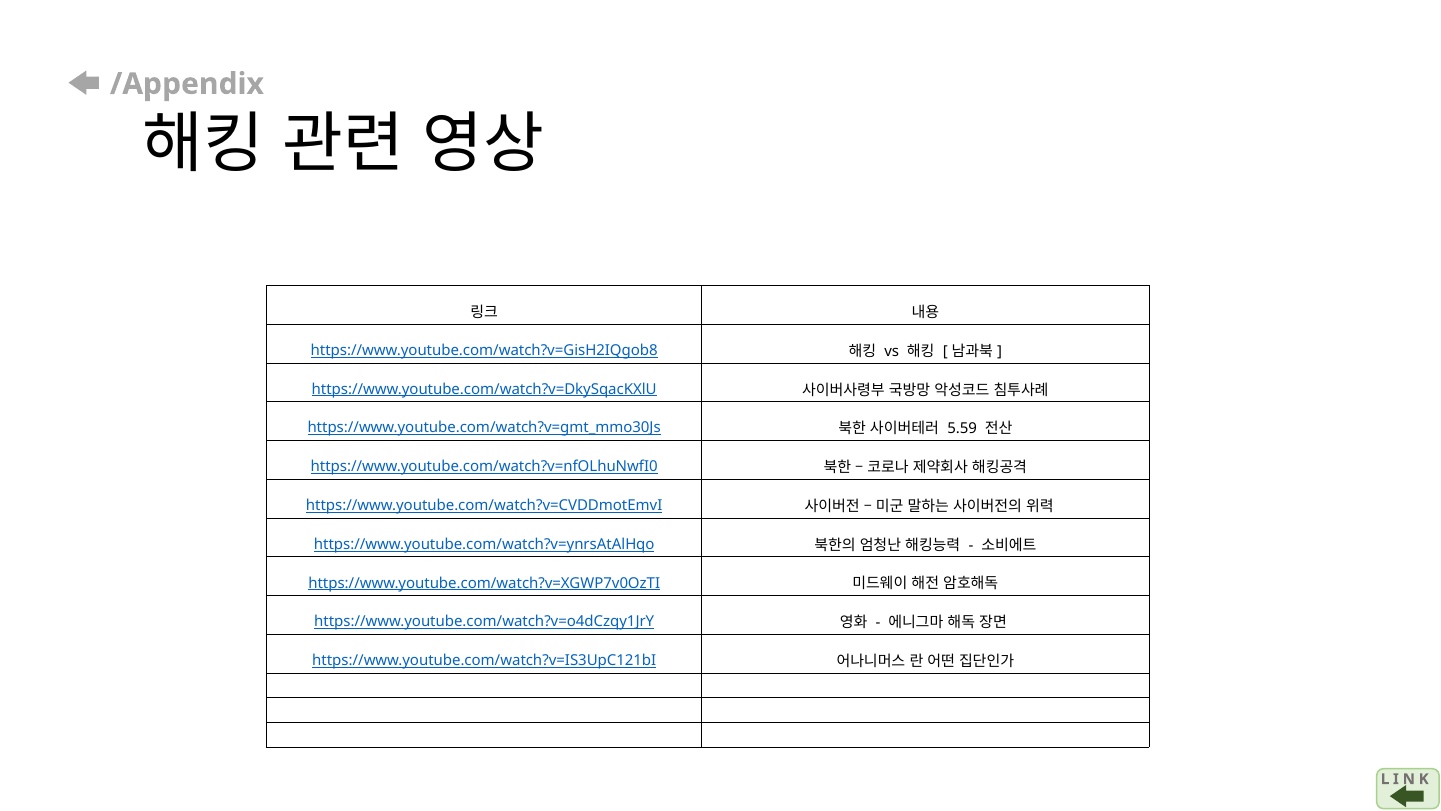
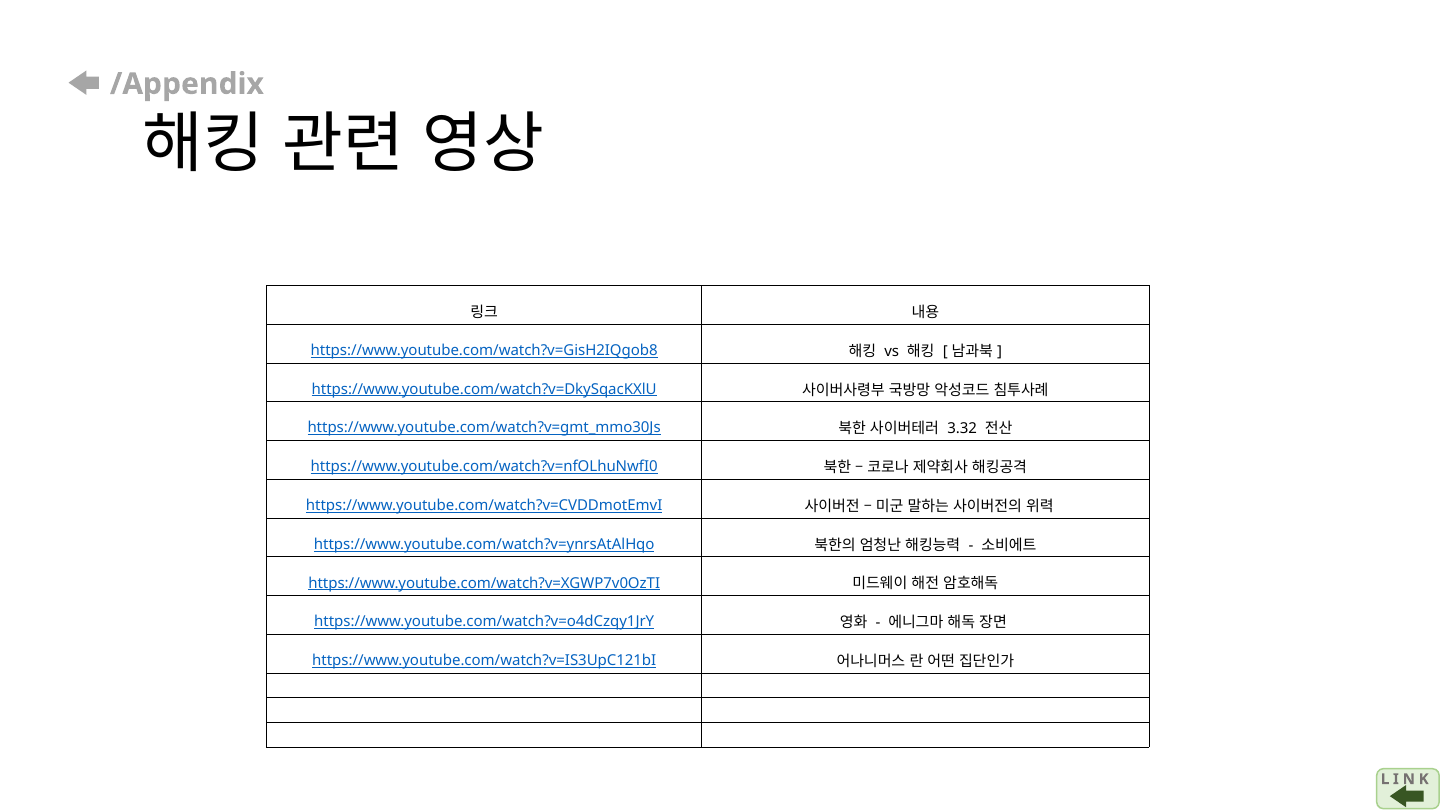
5.59: 5.59 -> 3.32
